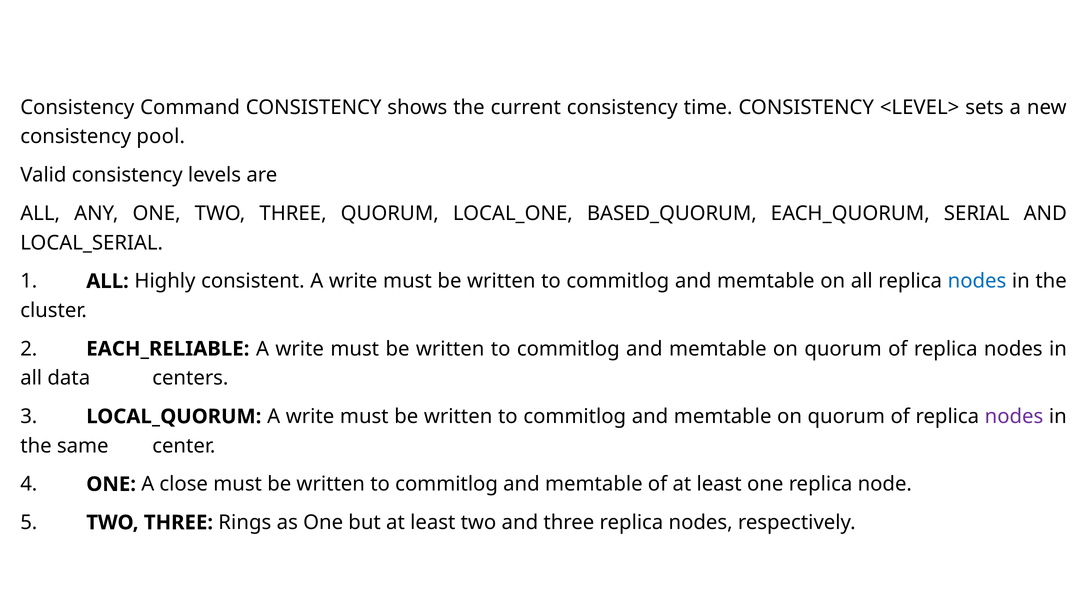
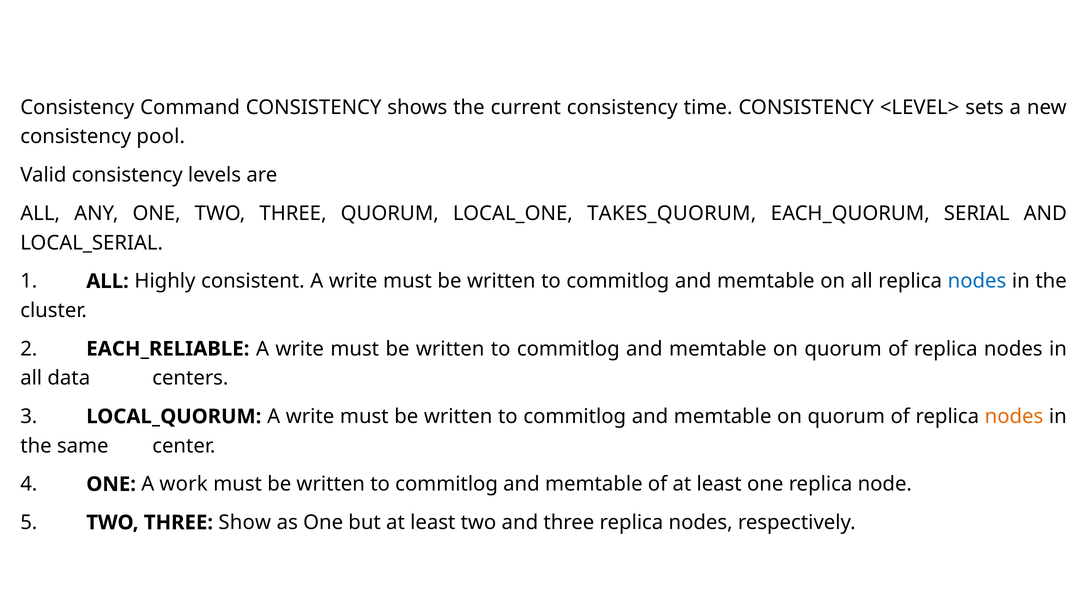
BASED_QUORUM: BASED_QUORUM -> TAKES_QUORUM
nodes at (1014, 416) colour: purple -> orange
close: close -> work
Rings: Rings -> Show
